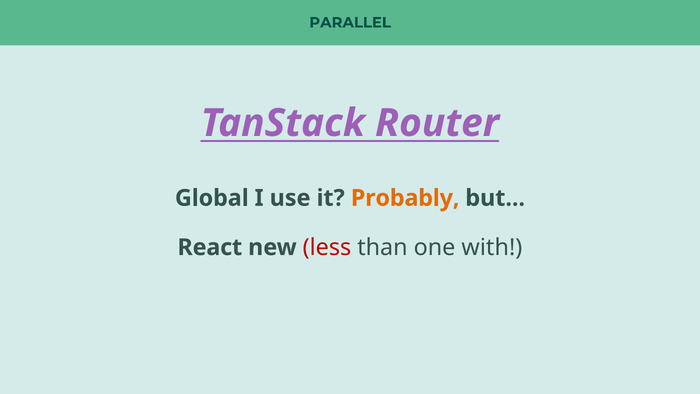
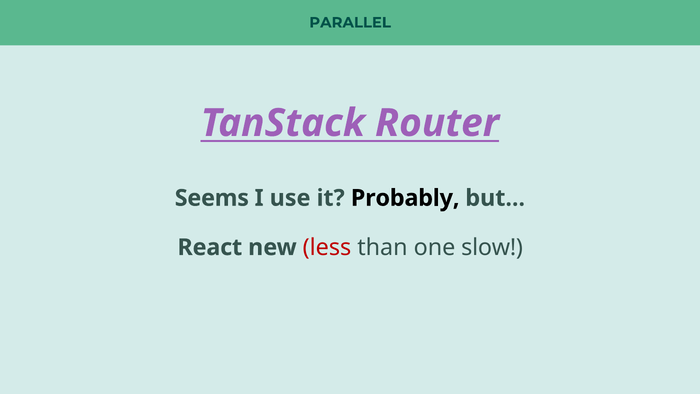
Global: Global -> Seems
Probably colour: orange -> black
with: with -> slow
